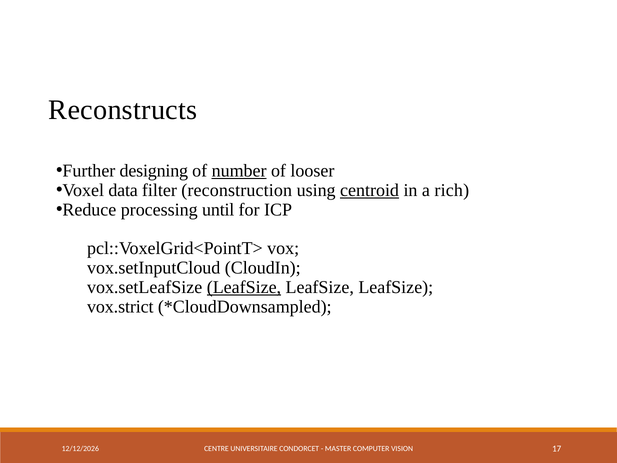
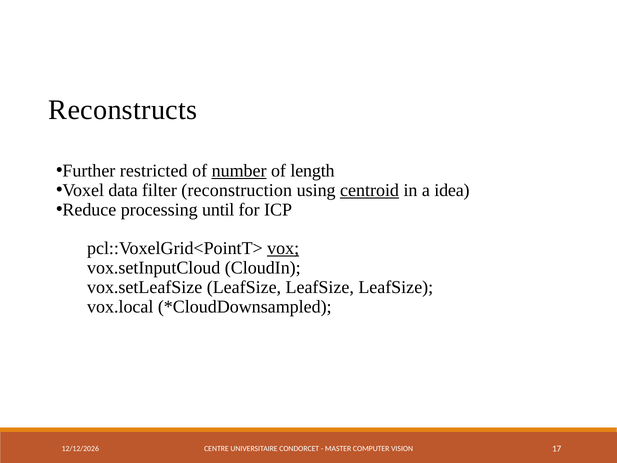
designing: designing -> restricted
looser: looser -> length
rich: rich -> idea
vox underline: none -> present
LeafSize at (244, 287) underline: present -> none
vox.strict: vox.strict -> vox.local
